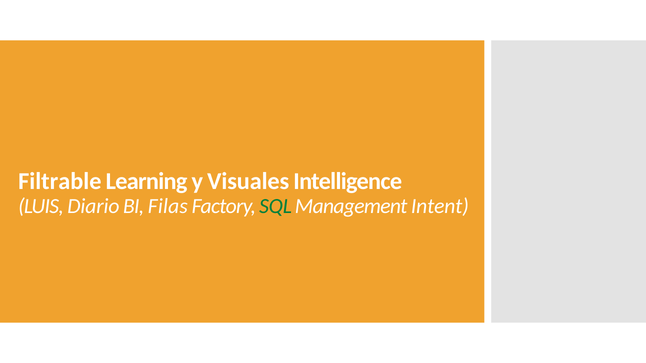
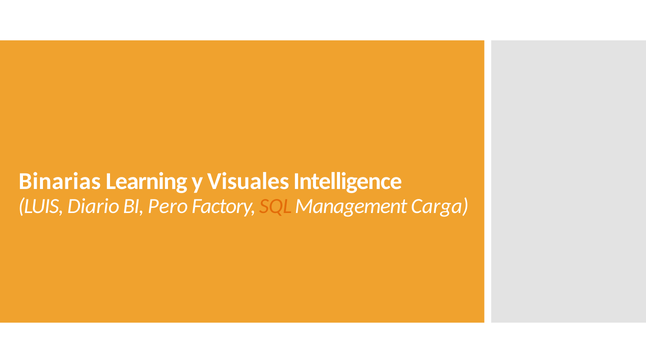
Filtrable: Filtrable -> Binarias
Filas: Filas -> Pero
SQL colour: green -> orange
Intent: Intent -> Carga
